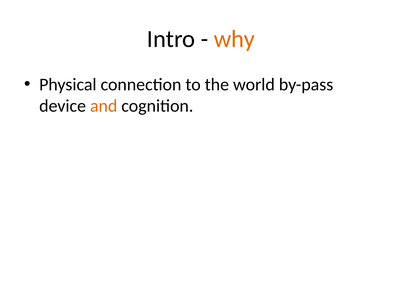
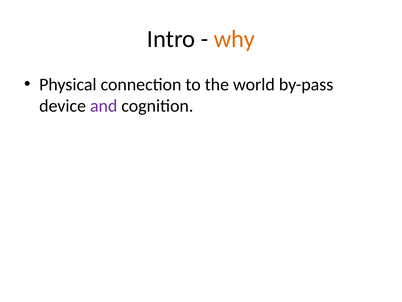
and colour: orange -> purple
